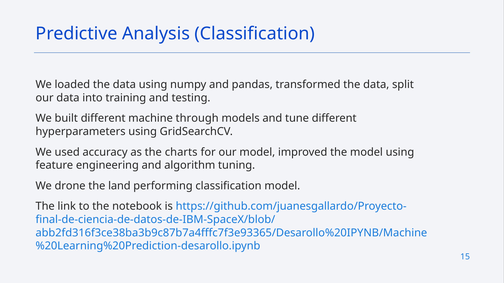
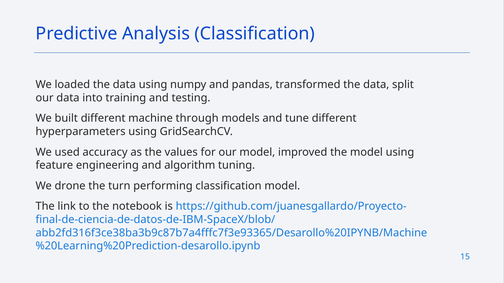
charts: charts -> values
land: land -> turn
